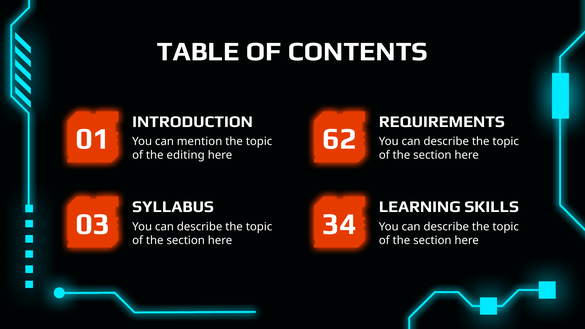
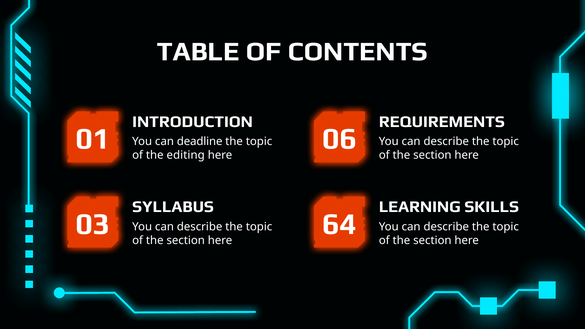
62: 62 -> 06
mention: mention -> deadline
34: 34 -> 64
